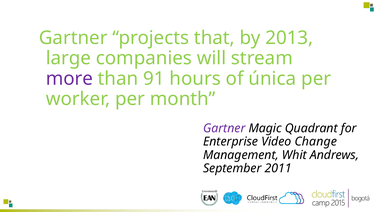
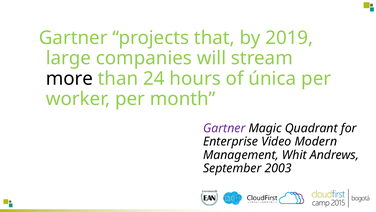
2013: 2013 -> 2019
more colour: purple -> black
91: 91 -> 24
Change: Change -> Modern
2011: 2011 -> 2003
